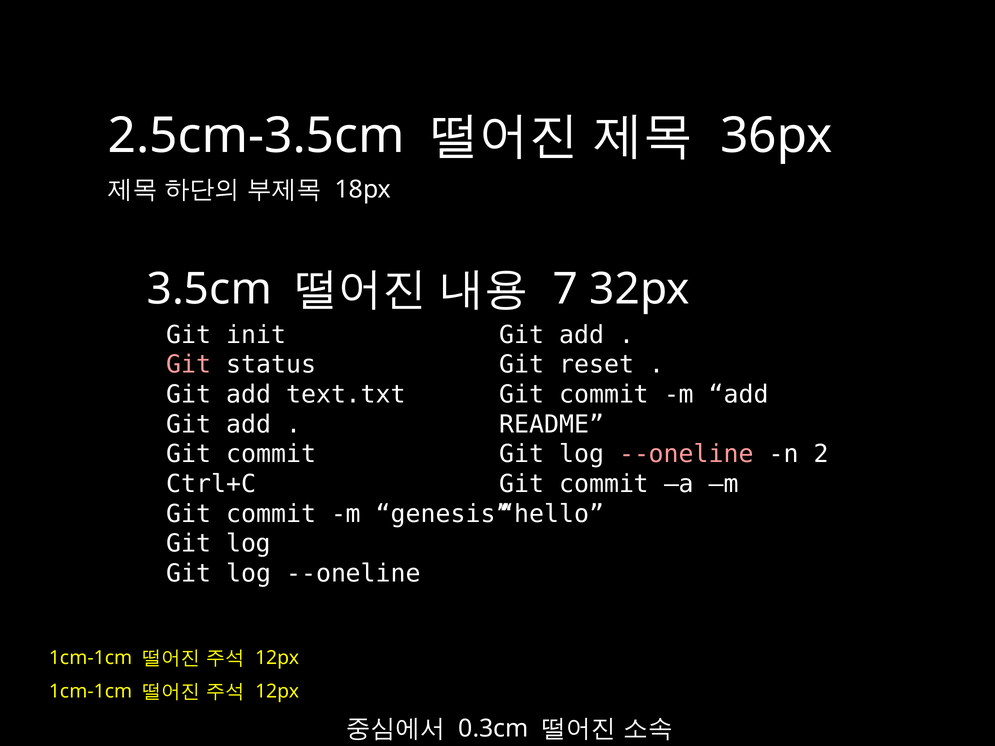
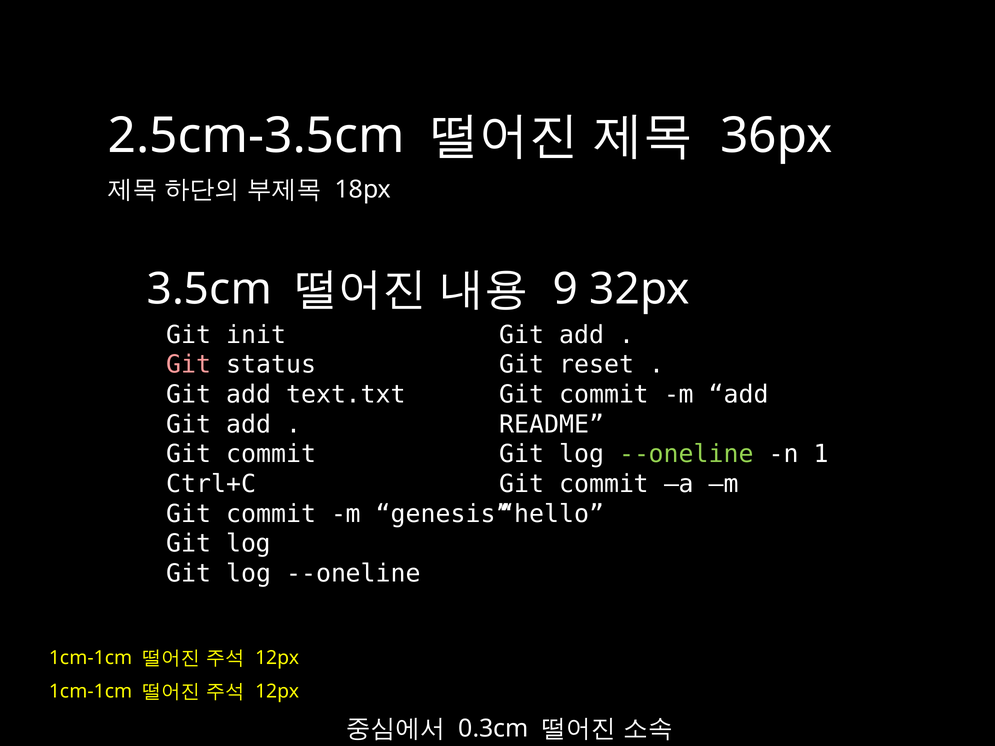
7: 7 -> 9
--oneline at (686, 454) colour: pink -> light green
2: 2 -> 1
